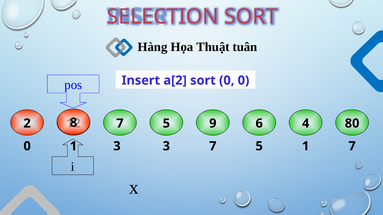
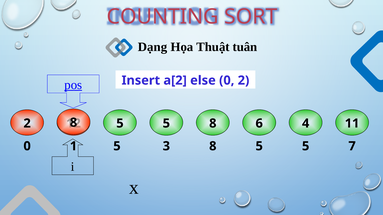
SELECTION: SELECTION -> COUNTING
Hàng: Hàng -> Dạng
pos underline: none -> present
a[2 sort: sort -> else
0 0: 0 -> 2
7 at (120, 124): 7 -> 5
5 9: 9 -> 8
80: 80 -> 11
1 3: 3 -> 5
3 7: 7 -> 8
1 at (306, 146): 1 -> 5
